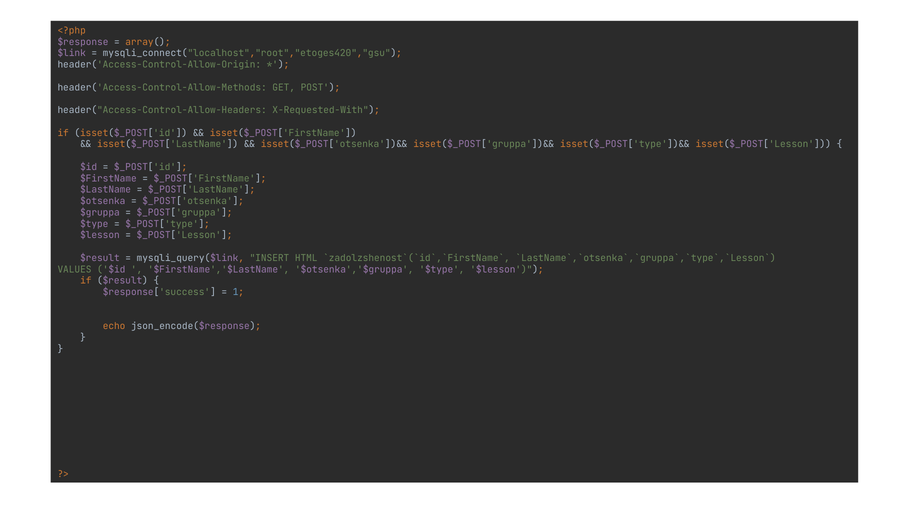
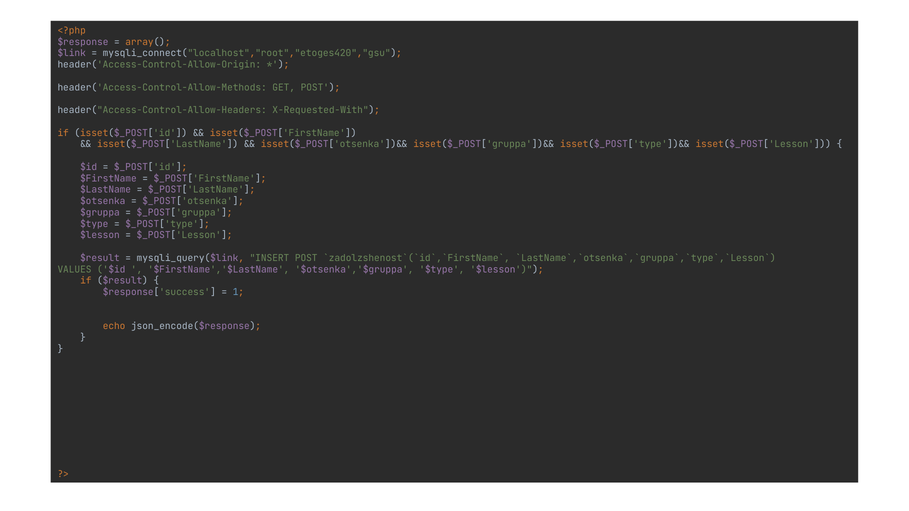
INSERT HTML: HTML -> POST
